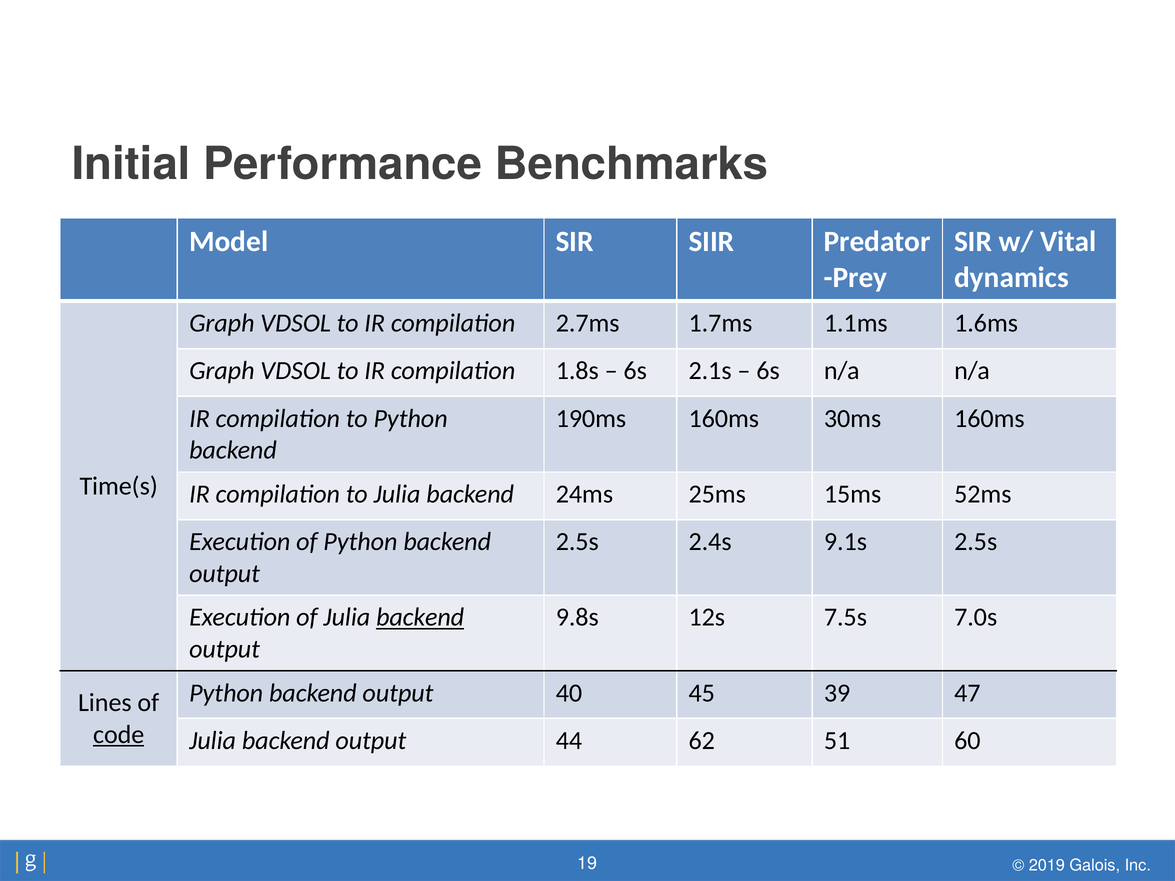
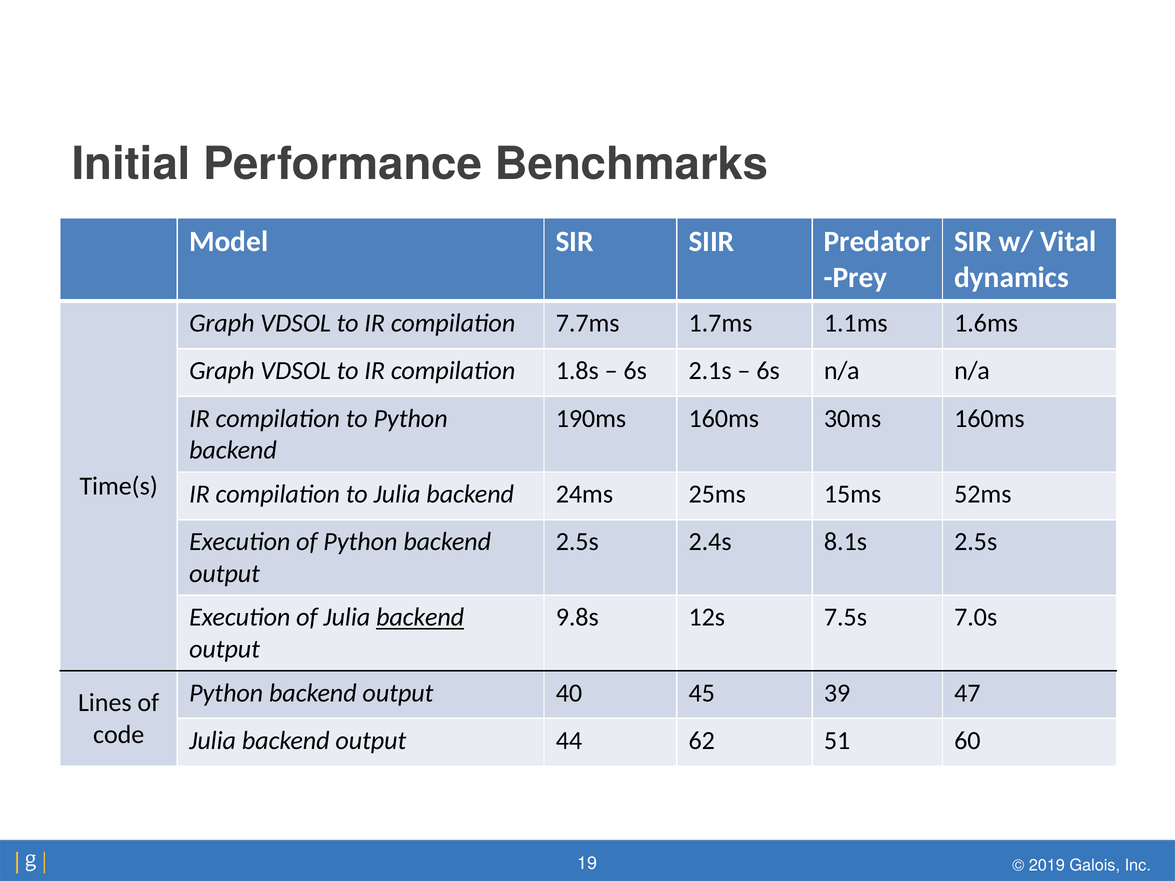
2.7ms: 2.7ms -> 7.7ms
9.1s: 9.1s -> 8.1s
code underline: present -> none
